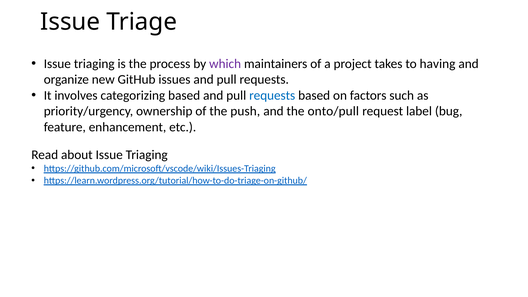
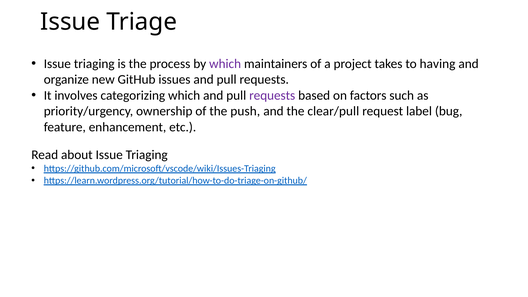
categorizing based: based -> which
requests at (272, 95) colour: blue -> purple
onto/pull: onto/pull -> clear/pull
